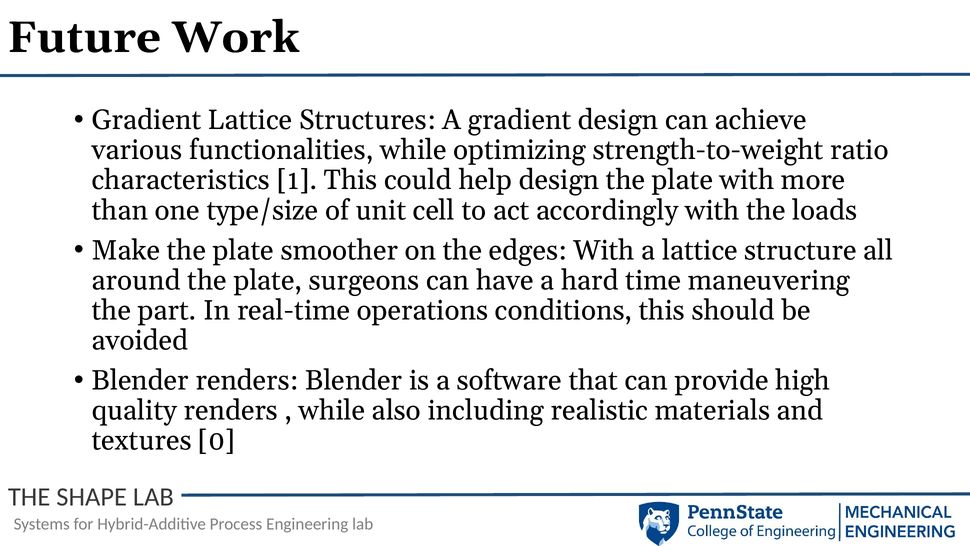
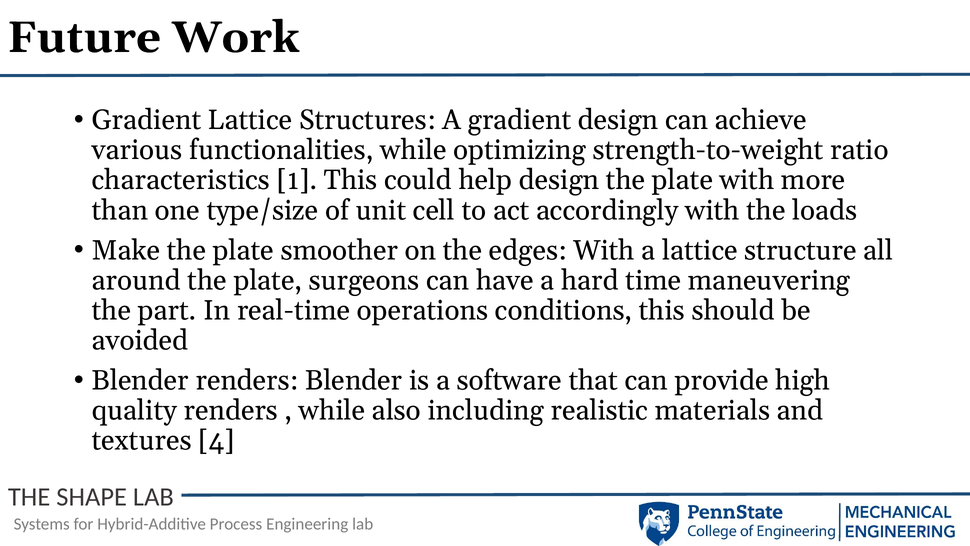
0: 0 -> 4
